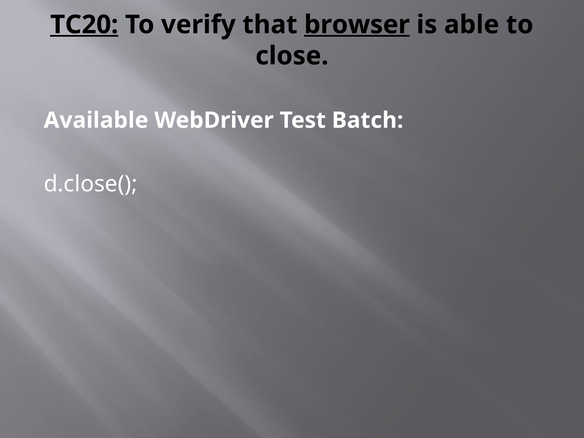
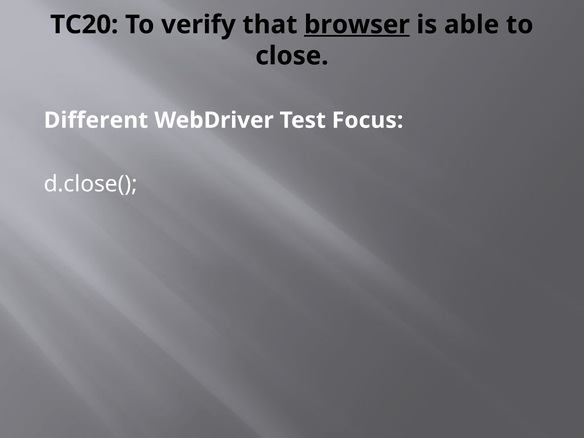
TC20 underline: present -> none
Available: Available -> Different
Batch: Batch -> Focus
